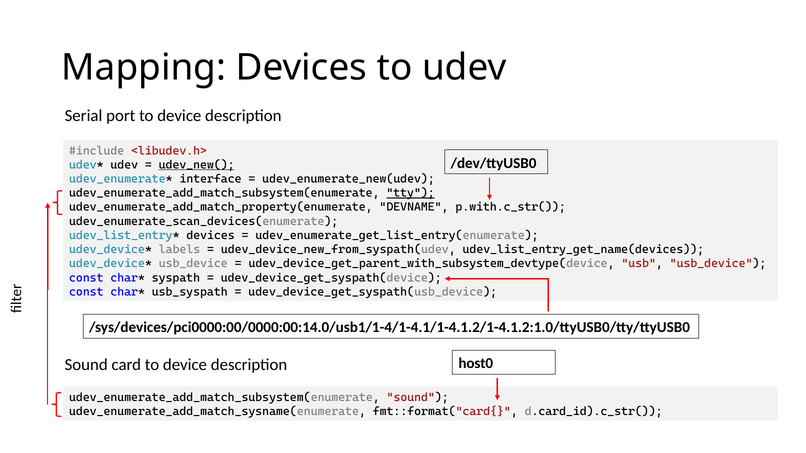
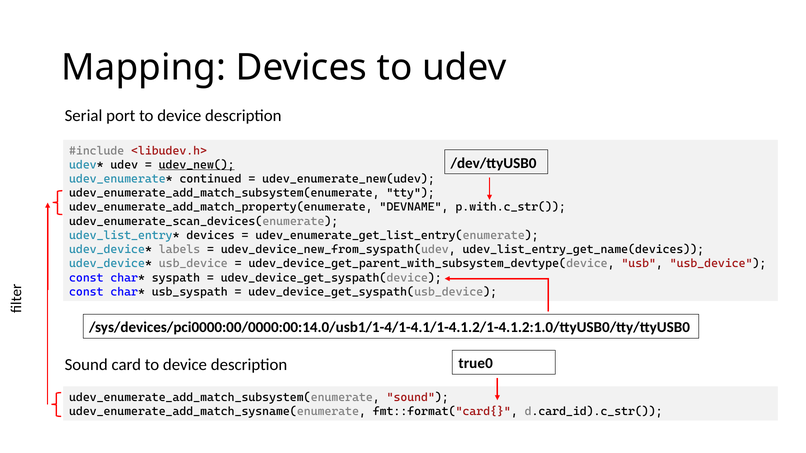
interface: interface -> continued
tty underline: present -> none
host0: host0 -> true0
